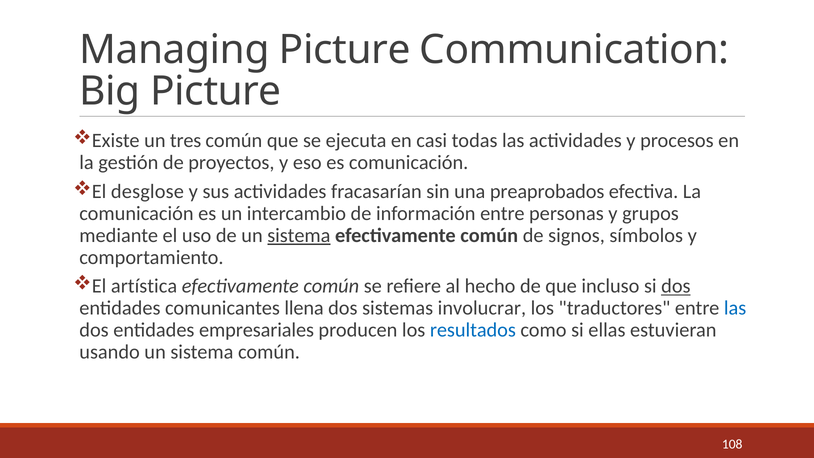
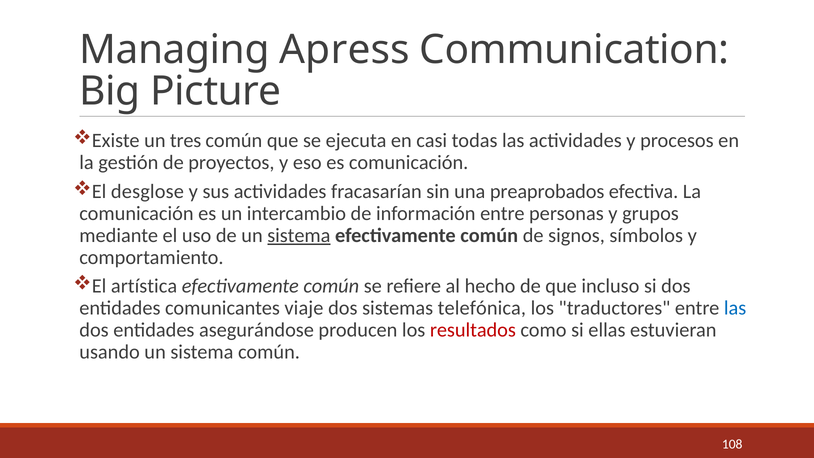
Managing Picture: Picture -> Apress
dos at (676, 286) underline: present -> none
llena: llena -> viaje
involucrar: involucrar -> telefónica
empresariales: empresariales -> asegurándose
resultados colour: blue -> red
